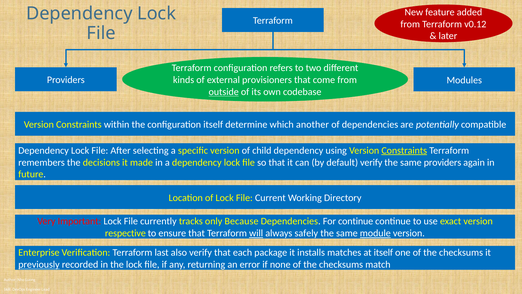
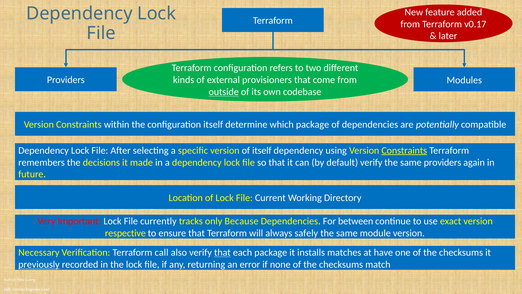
v0.12: v0.12 -> v0.17
which another: another -> package
of child: child -> itself
For continue: continue -> between
will underline: present -> none
module underline: present -> none
Enterprise: Enterprise -> Necessary
last: last -> call
that at (222, 252) underline: none -> present
at itself: itself -> have
